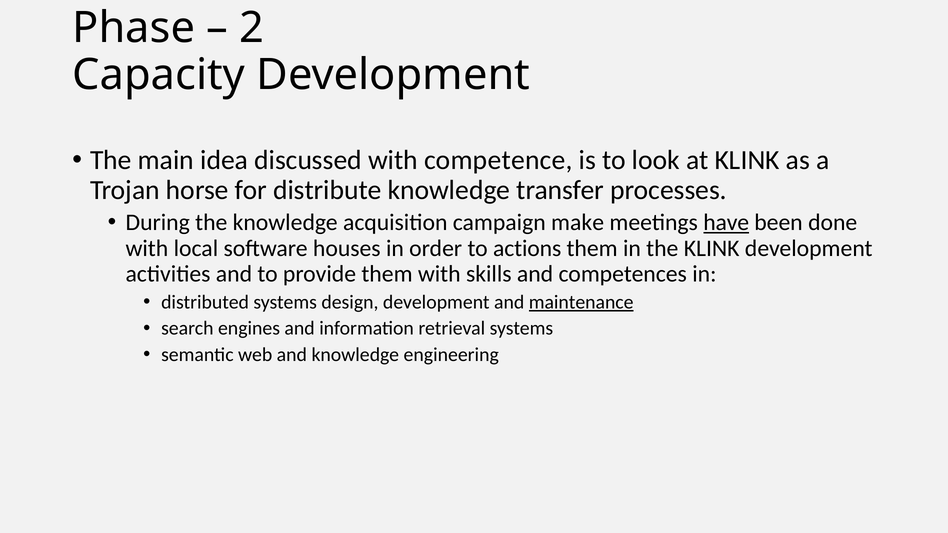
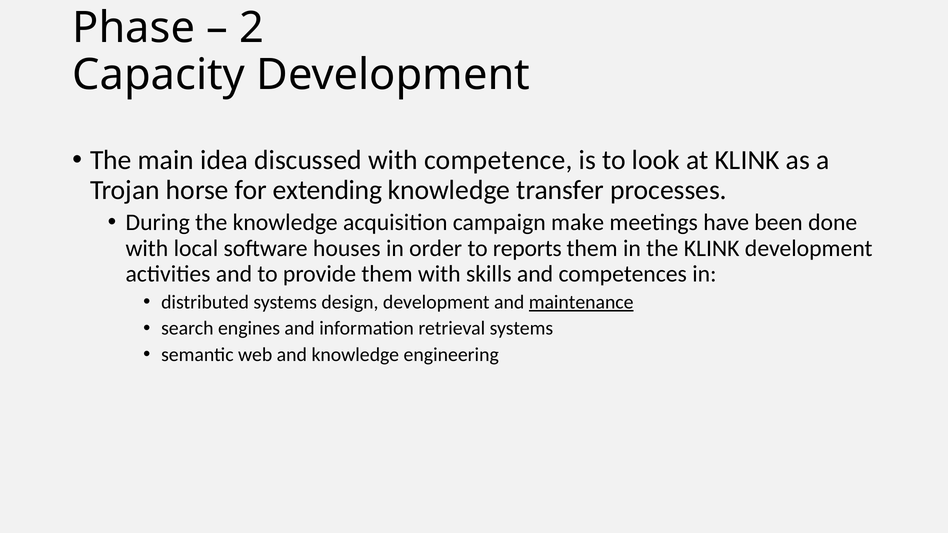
distribute: distribute -> extending
have underline: present -> none
actions: actions -> reports
